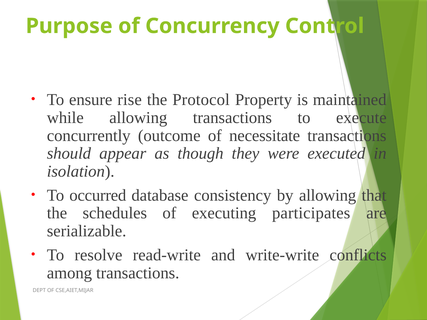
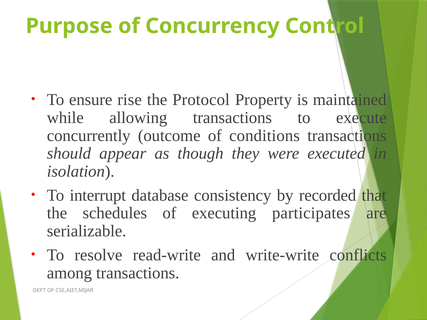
necessitate: necessitate -> conditions
occurred: occurred -> interrupt
by allowing: allowing -> recorded
